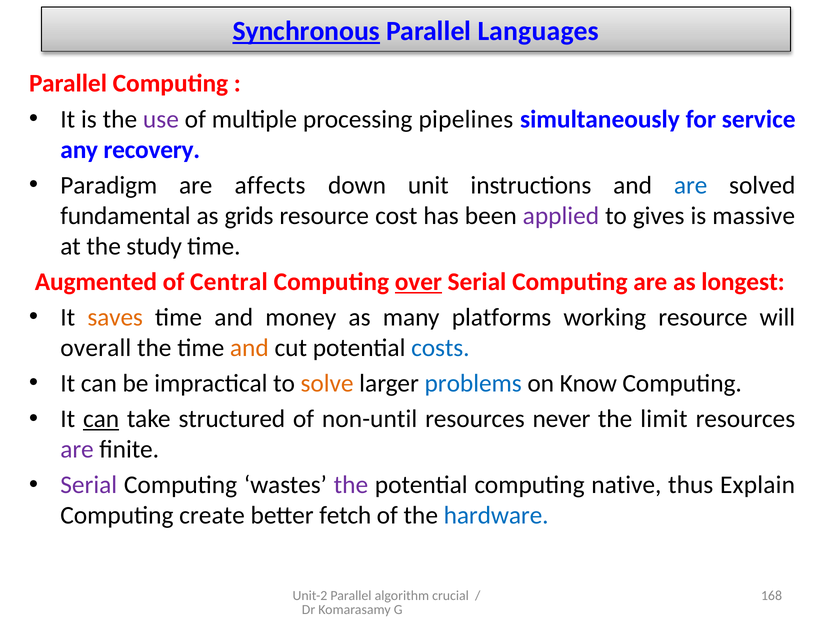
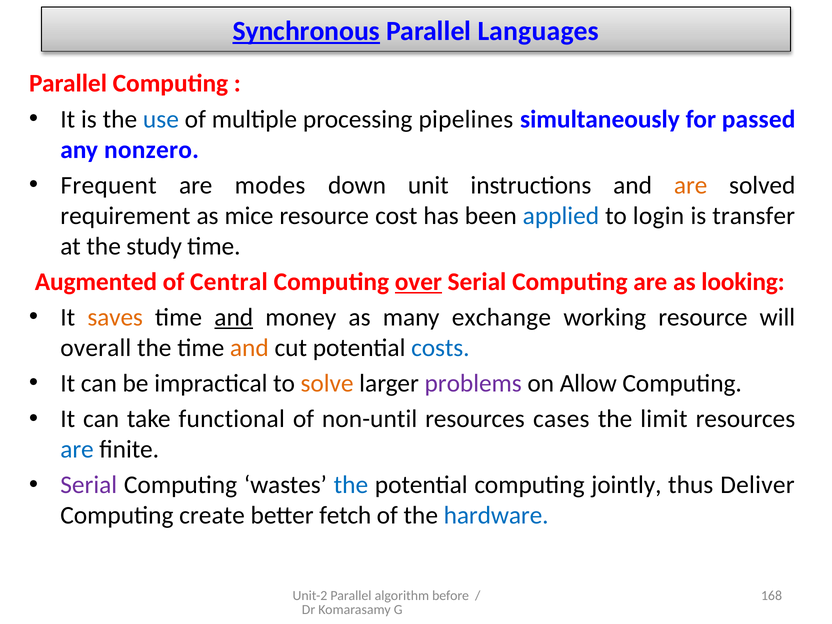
use colour: purple -> blue
service: service -> passed
recovery: recovery -> nonzero
Paradigm: Paradigm -> Frequent
affects: affects -> modes
are at (691, 185) colour: blue -> orange
fundamental: fundamental -> requirement
grids: grids -> mice
applied colour: purple -> blue
gives: gives -> login
massive: massive -> transfer
longest: longest -> looking
and at (234, 317) underline: none -> present
platforms: platforms -> exchange
problems colour: blue -> purple
Know: Know -> Allow
can at (101, 419) underline: present -> none
structured: structured -> functional
never: never -> cases
are at (77, 450) colour: purple -> blue
the at (351, 485) colour: purple -> blue
native: native -> jointly
Explain: Explain -> Deliver
crucial: crucial -> before
